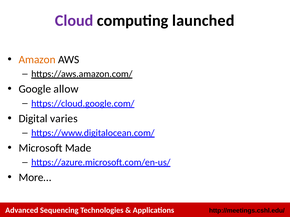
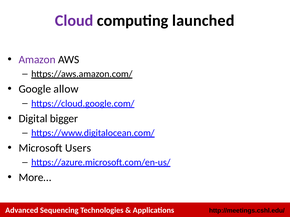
Amazon colour: orange -> purple
varies: varies -> bigger
Made: Made -> Users
